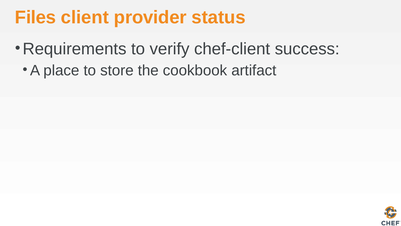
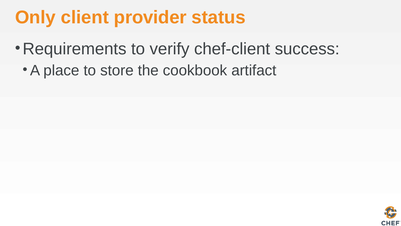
Files: Files -> Only
